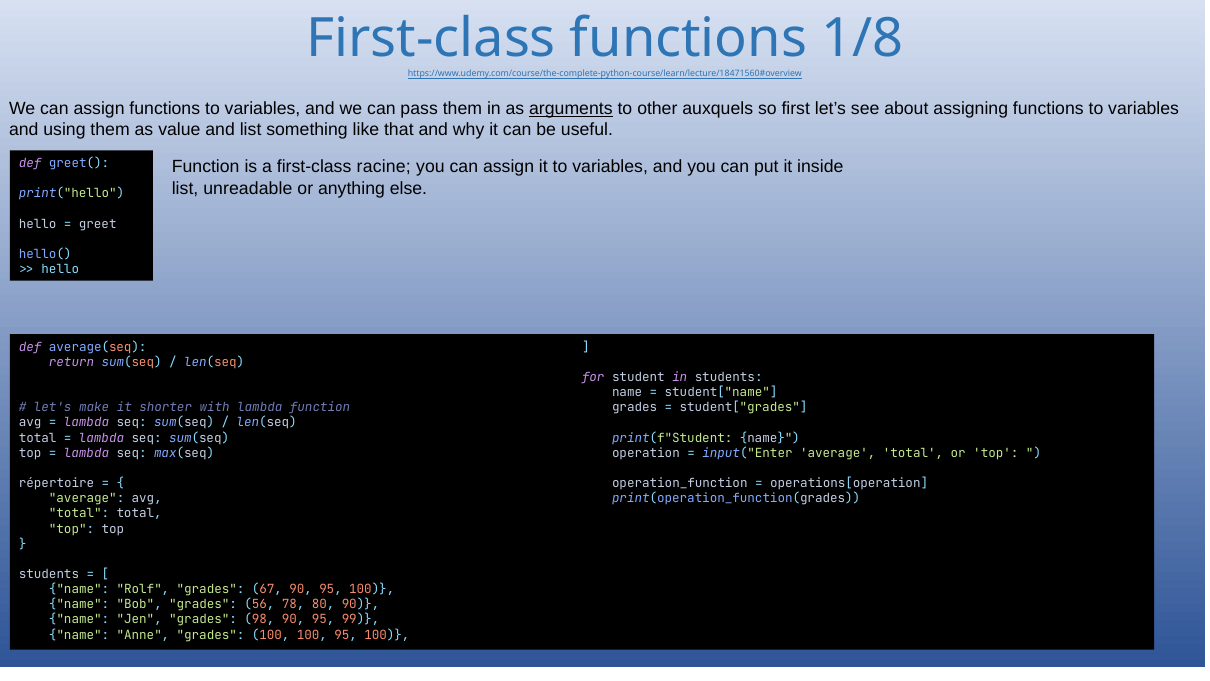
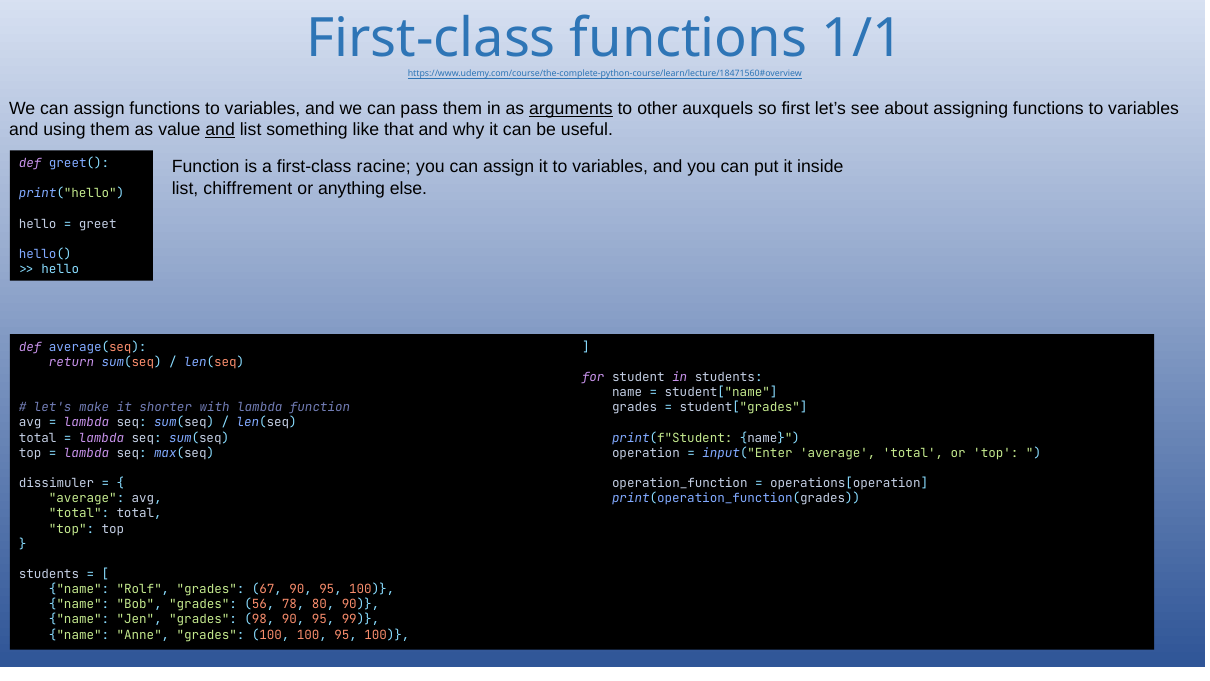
1/8: 1/8 -> 1/1
and at (220, 130) underline: none -> present
unreadable: unreadable -> chiffrement
répertoire: répertoire -> dissimuler
